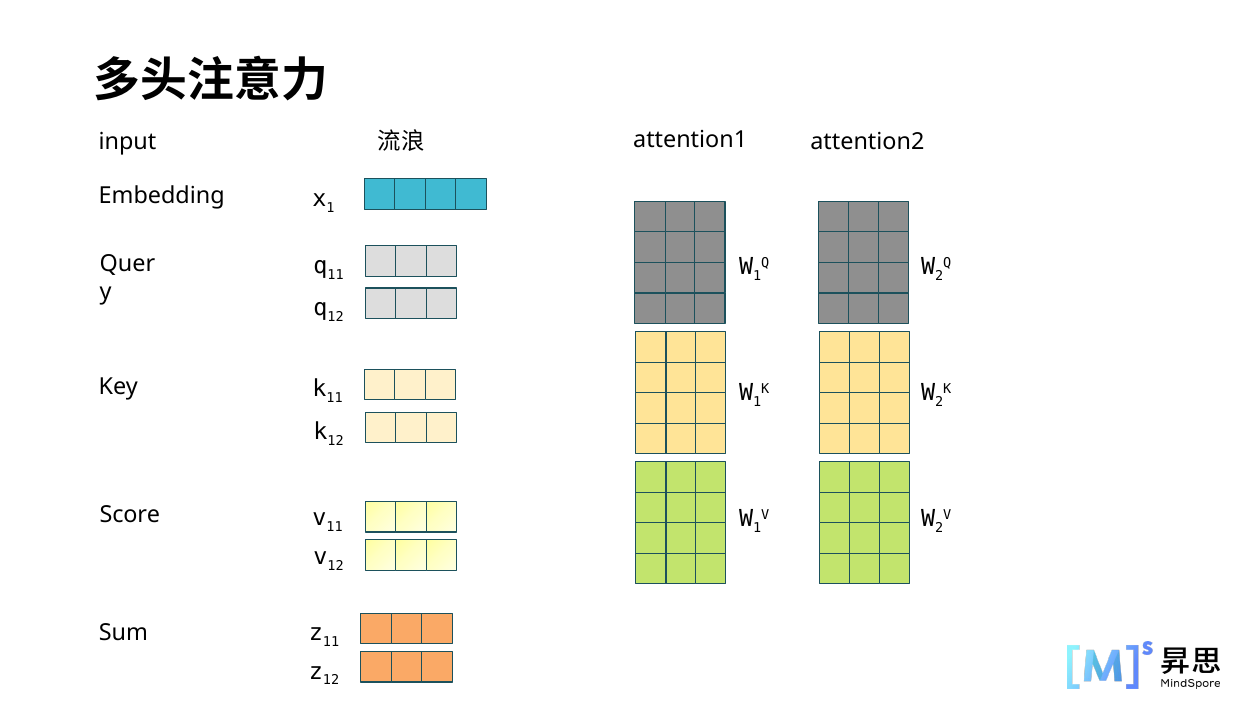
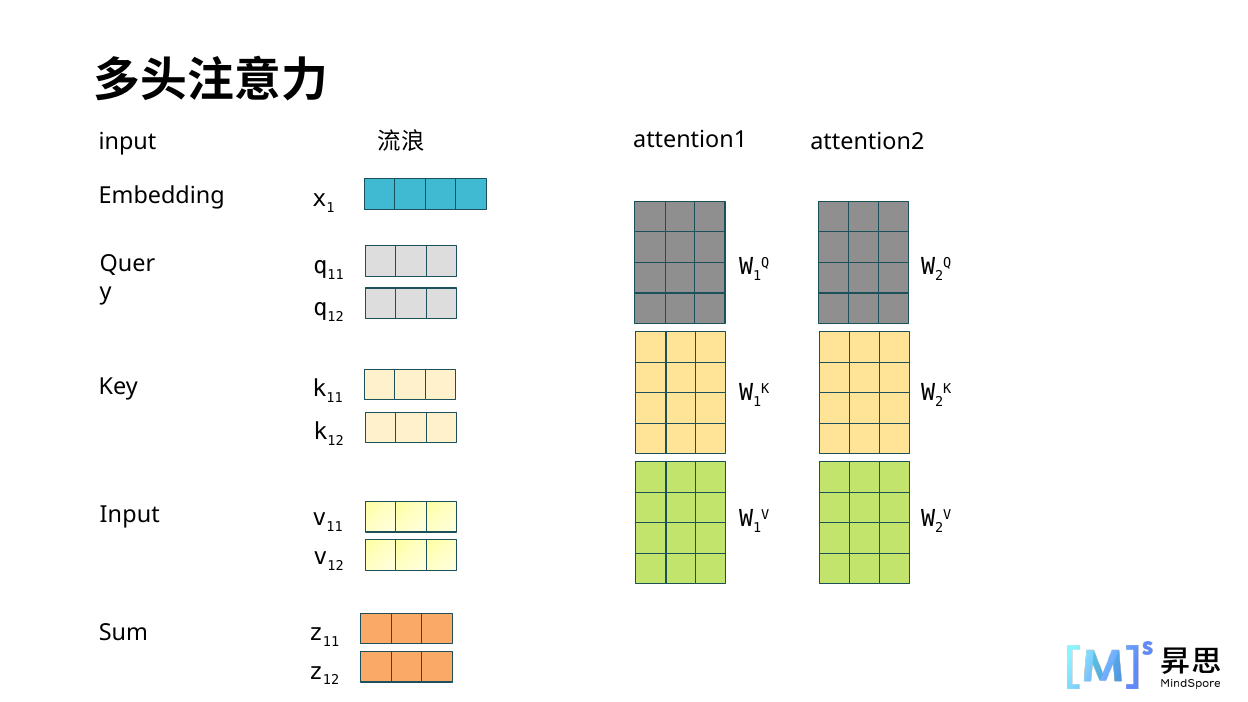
Score at (130, 515): Score -> Input
